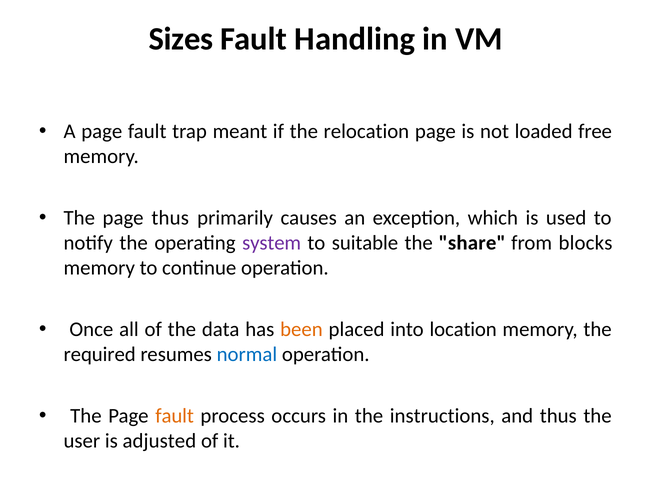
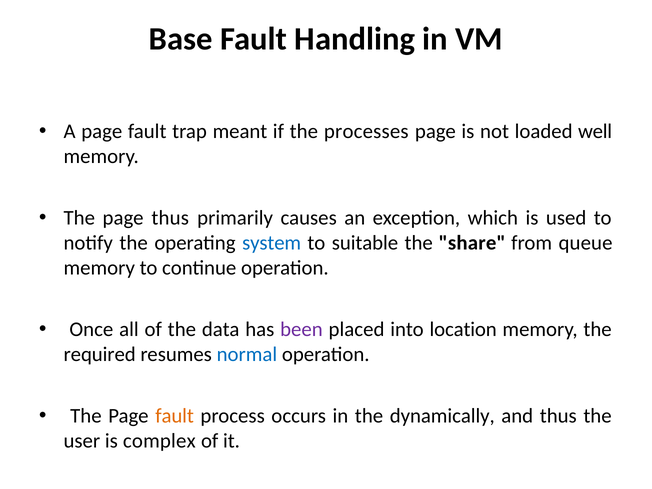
Sizes: Sizes -> Base
relocation: relocation -> processes
free: free -> well
system colour: purple -> blue
blocks: blocks -> queue
been colour: orange -> purple
instructions: instructions -> dynamically
adjusted: adjusted -> complex
